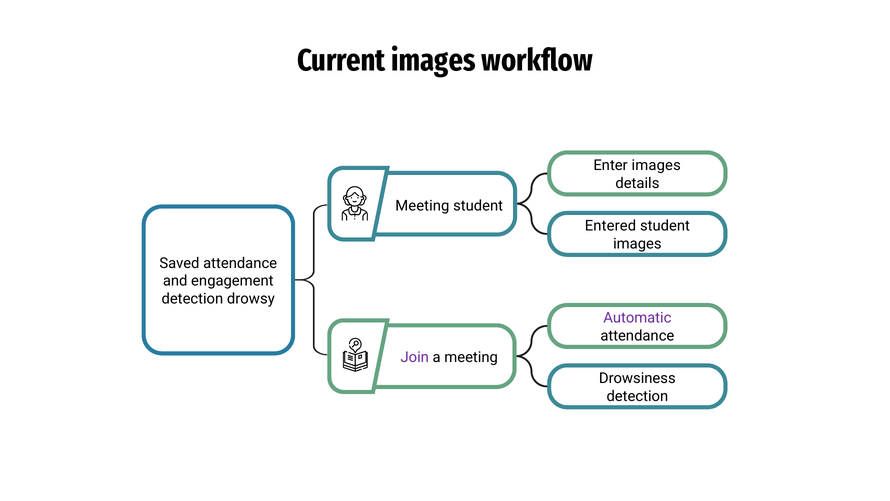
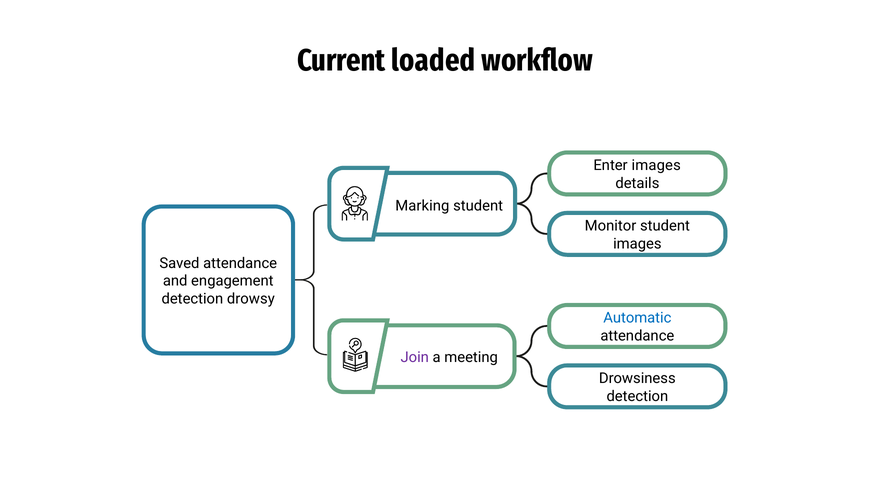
Current images: images -> loaded
Meeting at (422, 205): Meeting -> Marking
Entered: Entered -> Monitor
Automatic colour: purple -> blue
